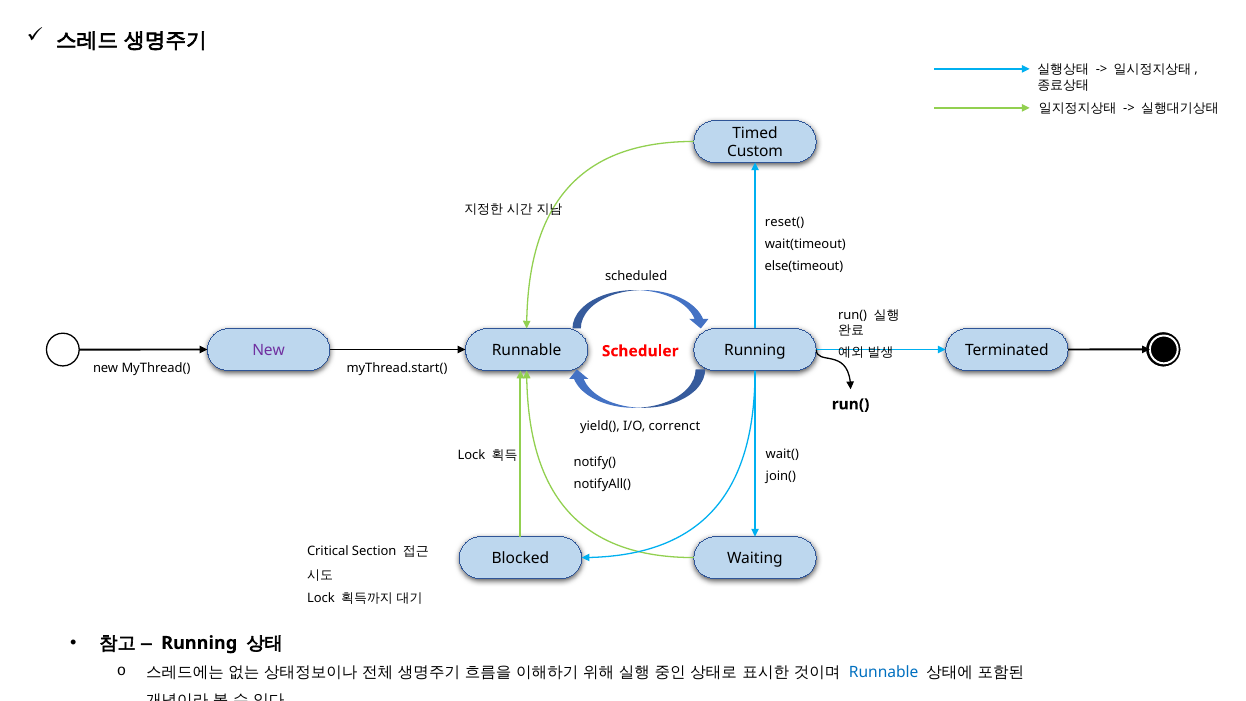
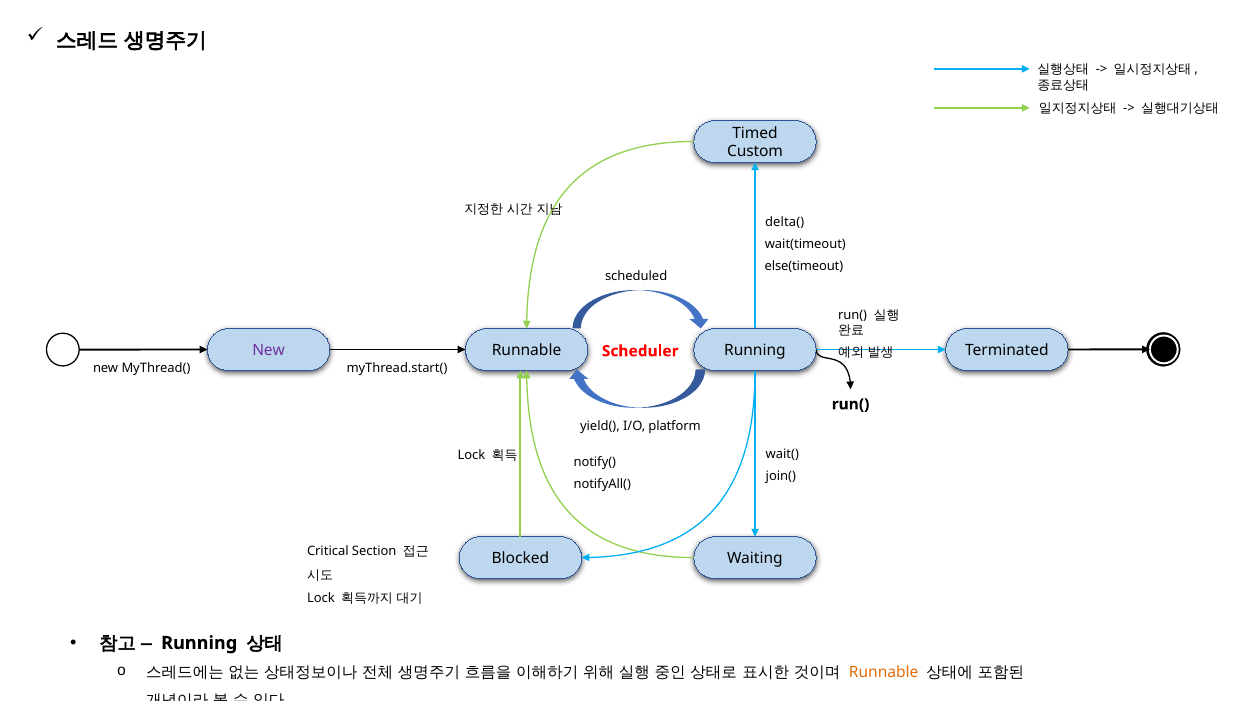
reset(: reset( -> delta(
correnct: correnct -> platform
Runnable at (884, 672) colour: blue -> orange
